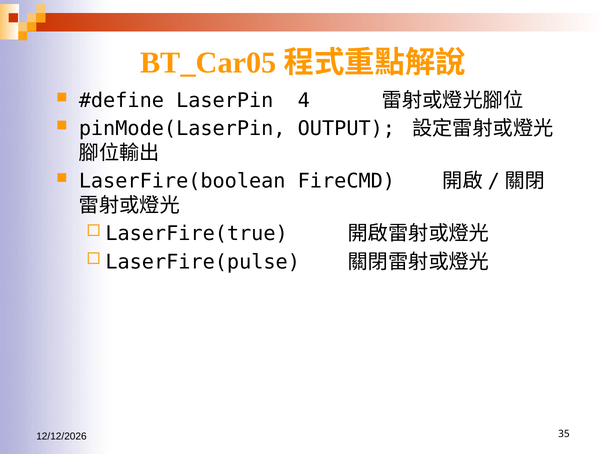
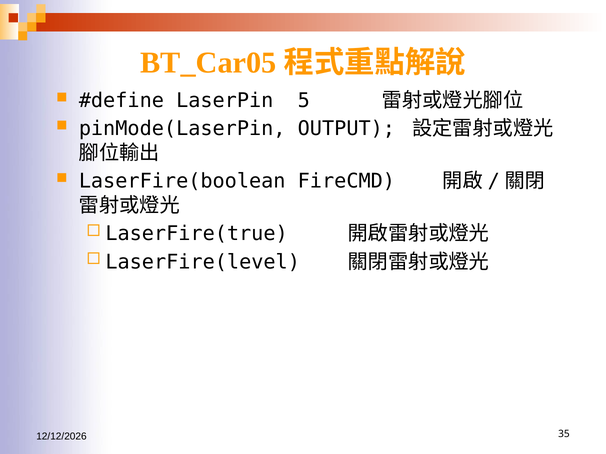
4: 4 -> 5
LaserFire(pulse: LaserFire(pulse -> LaserFire(level
